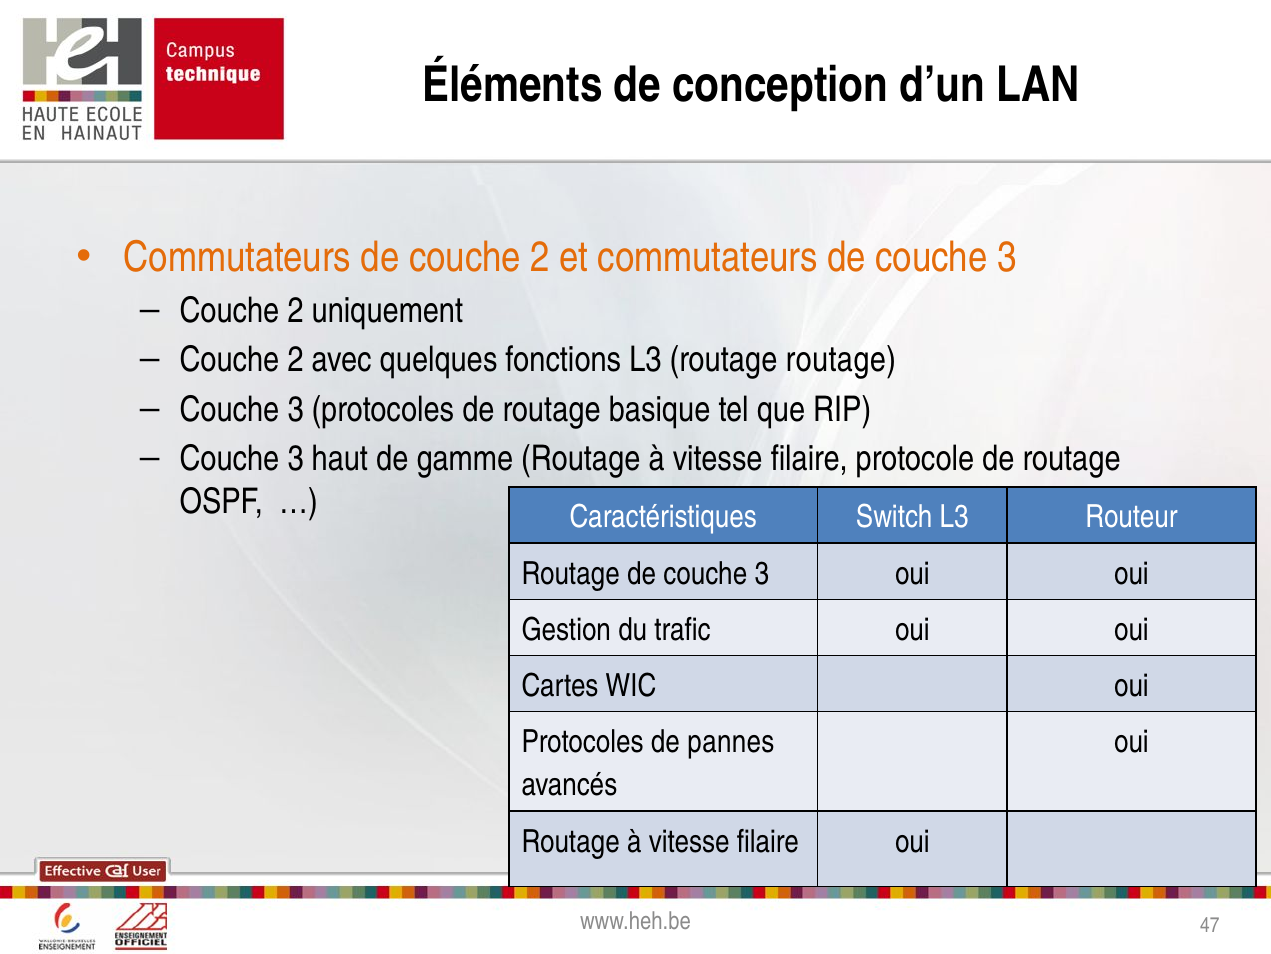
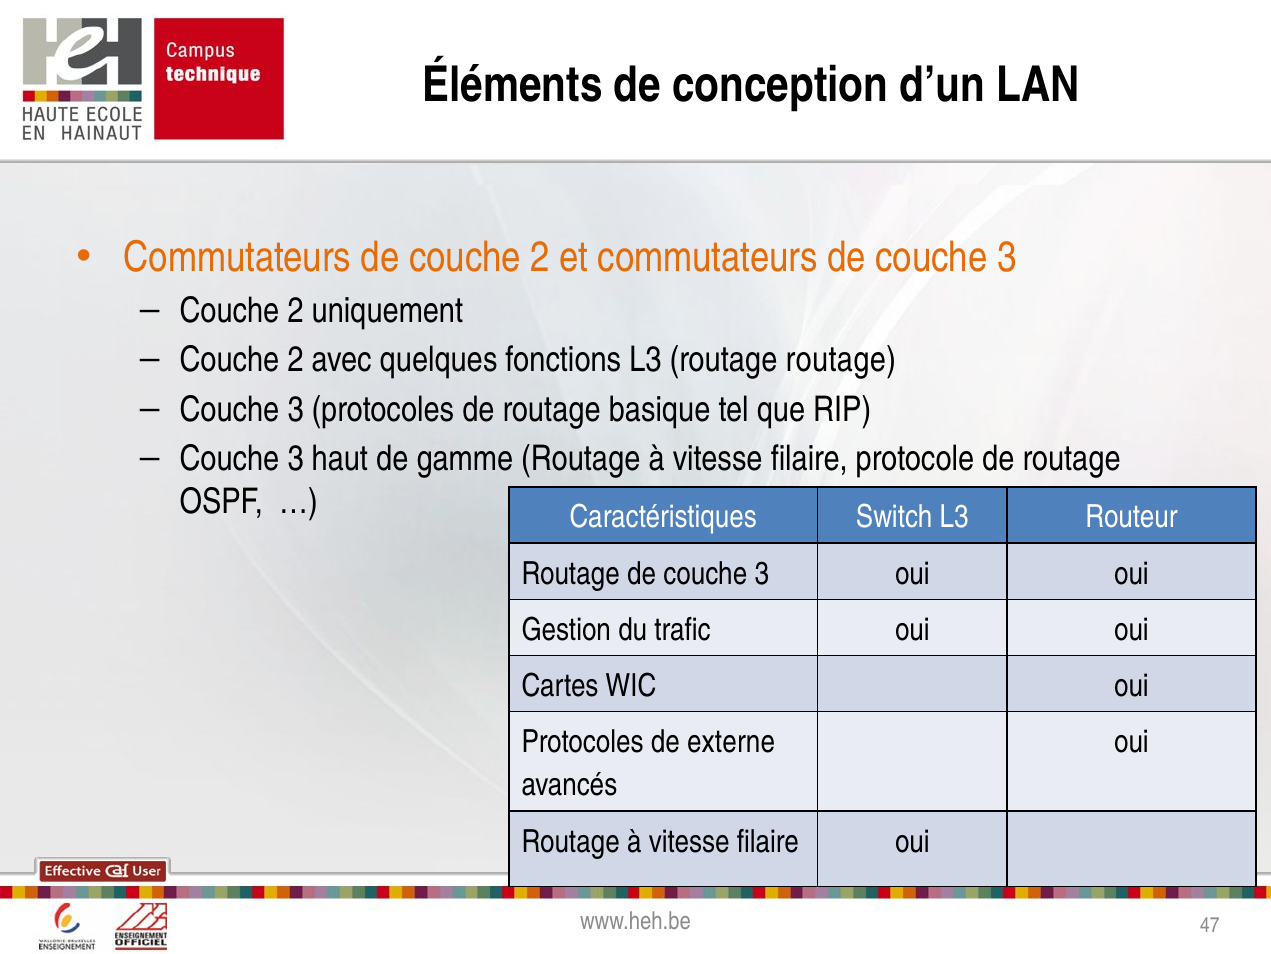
pannes: pannes -> externe
